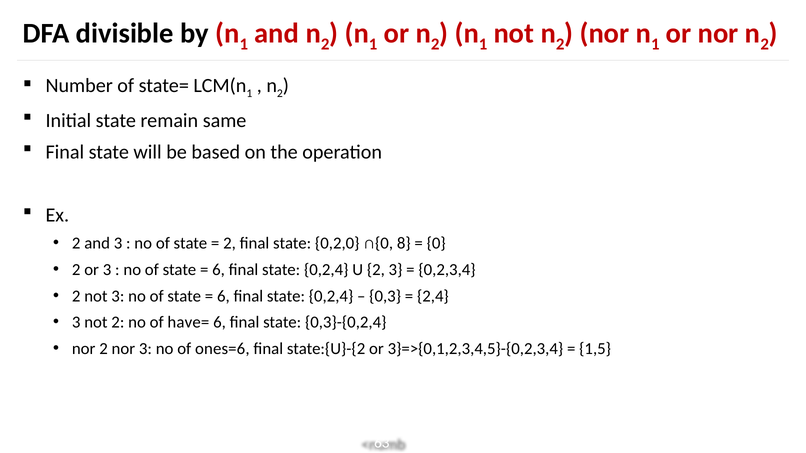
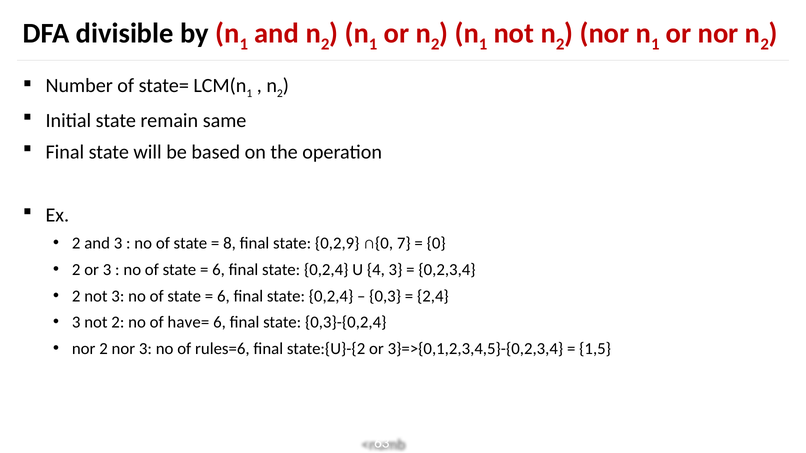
2 at (230, 244): 2 -> 8
0,2,0: 0,2,0 -> 0,2,9
8: 8 -> 7
U 2: 2 -> 4
ones=6: ones=6 -> rules=6
